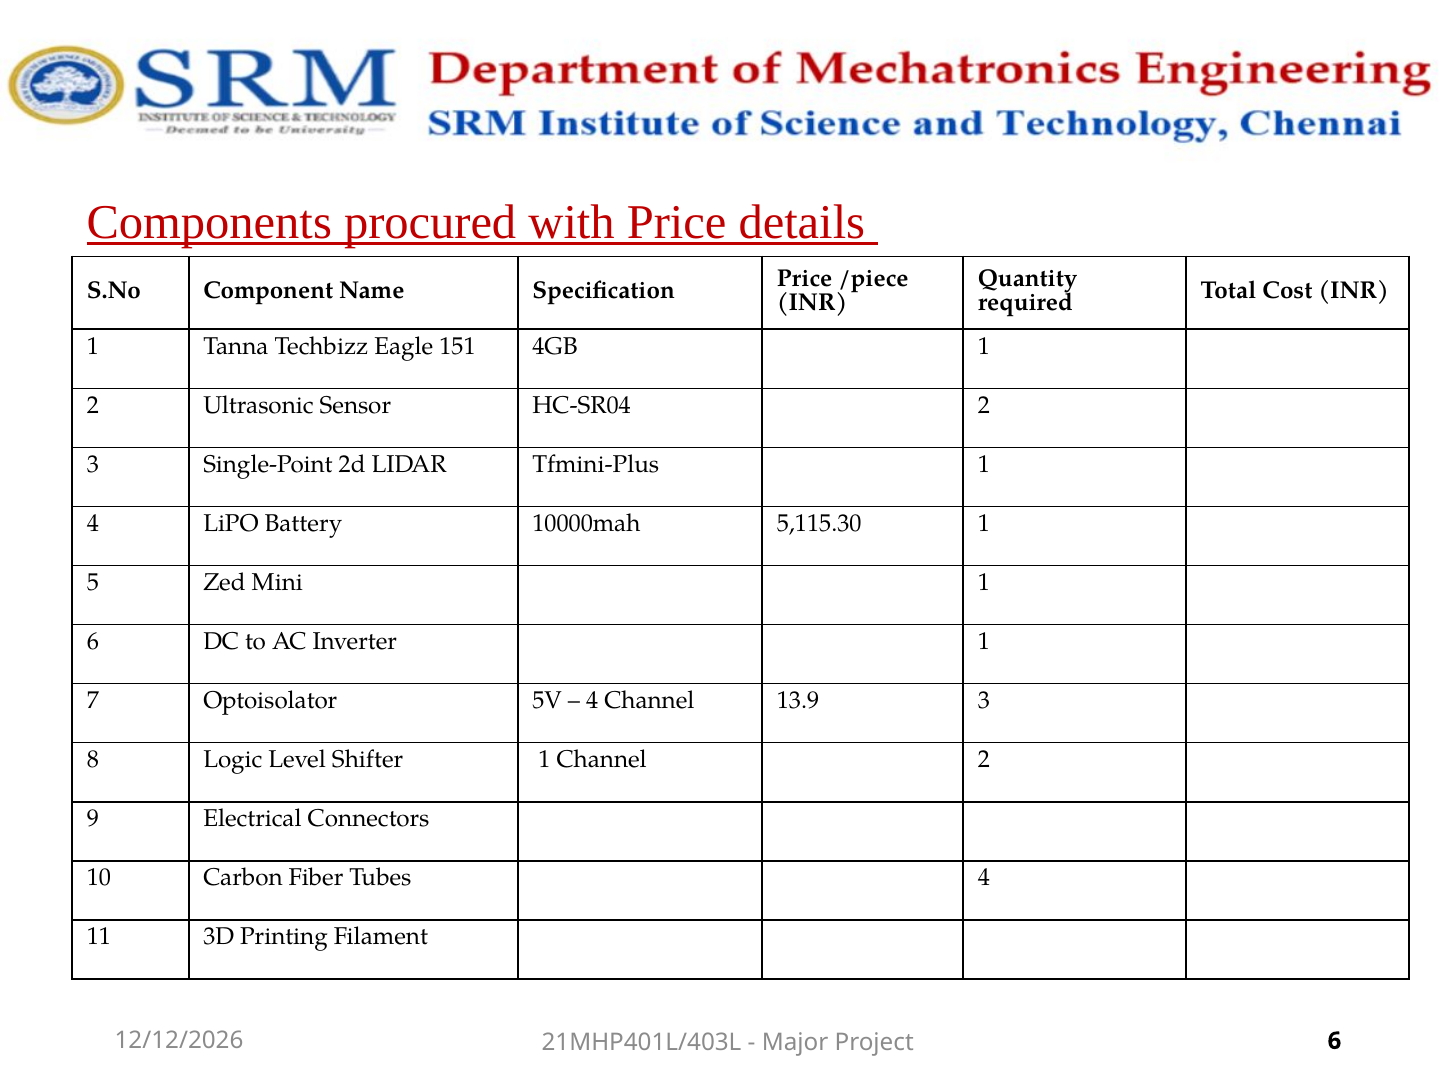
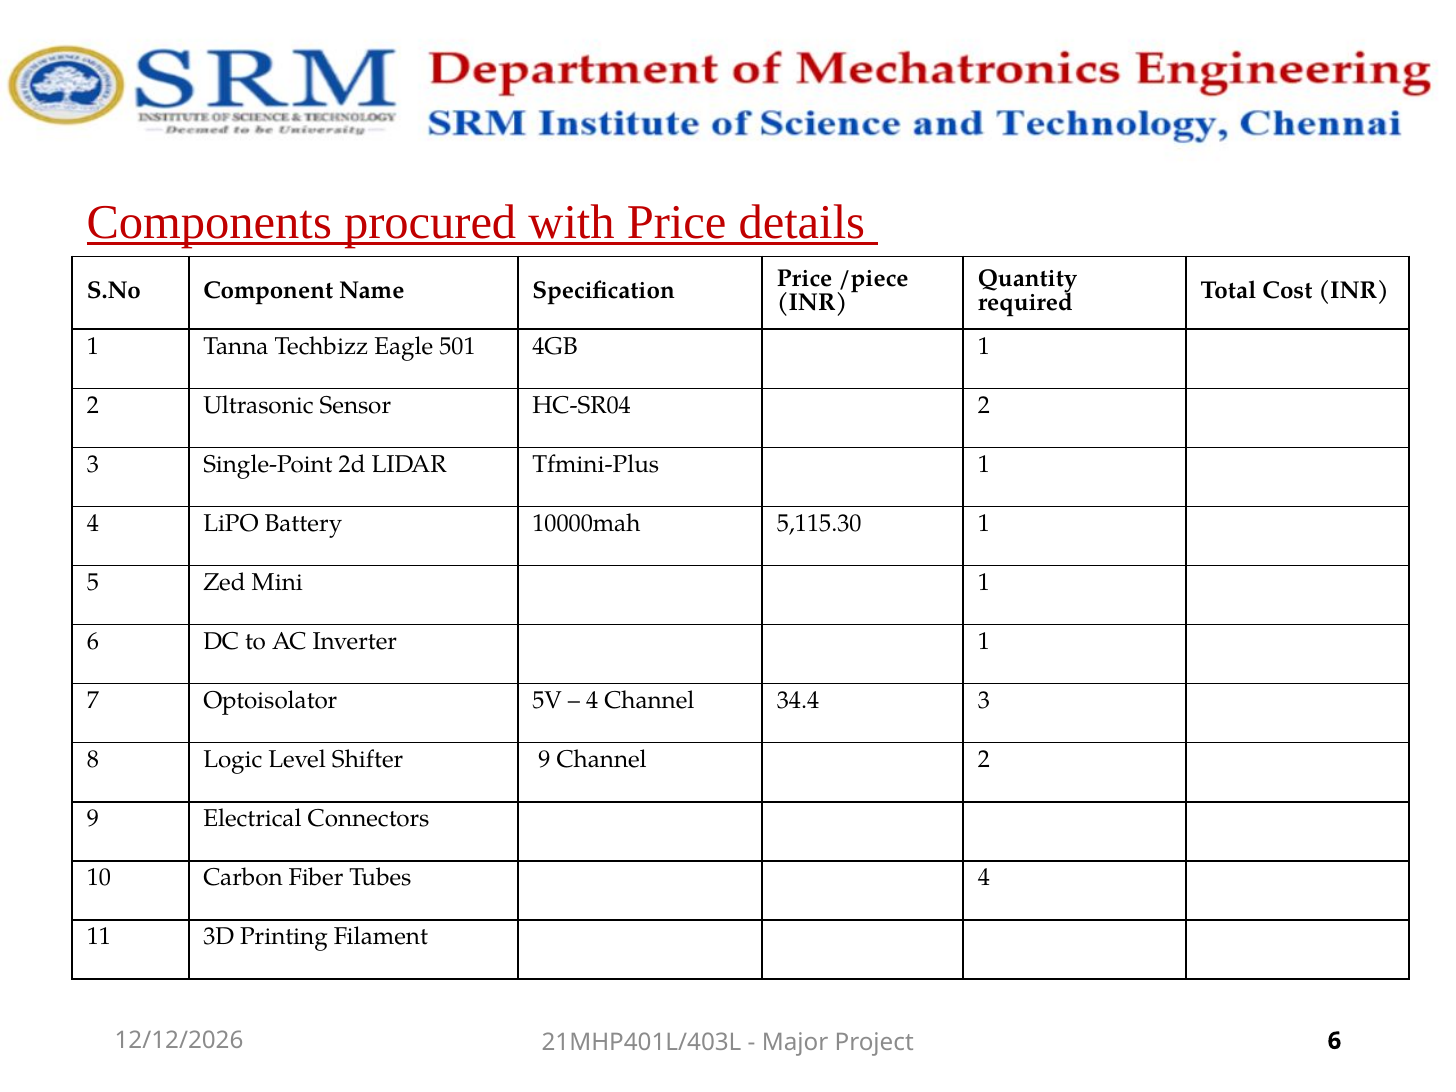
151: 151 -> 501
13.9: 13.9 -> 34.4
Shifter 1: 1 -> 9
